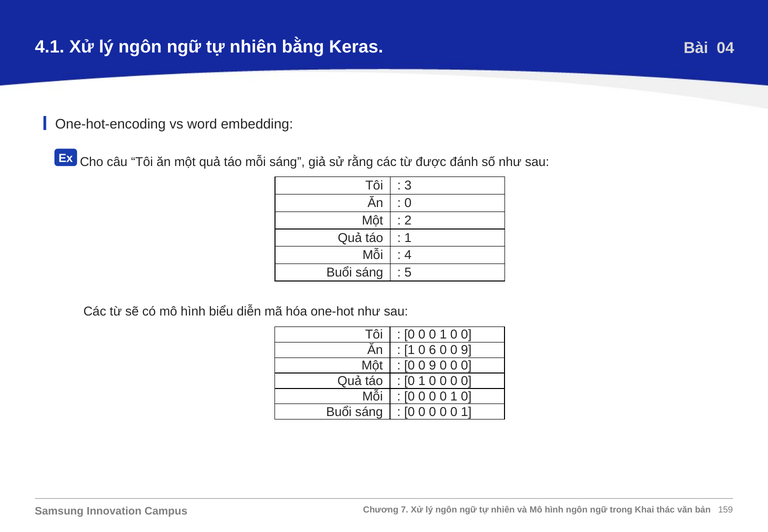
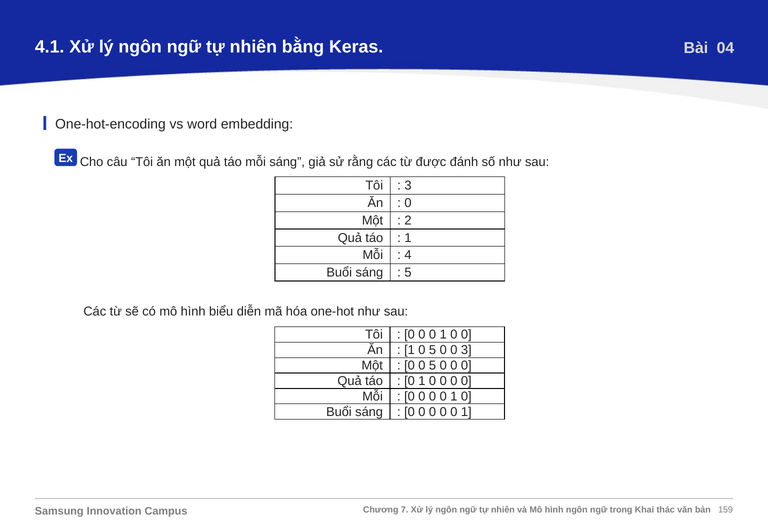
1 0 6: 6 -> 5
9 at (466, 350): 9 -> 3
9 at (433, 365): 9 -> 5
